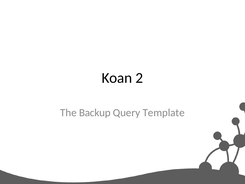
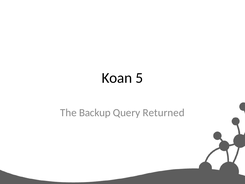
2: 2 -> 5
Template: Template -> Returned
